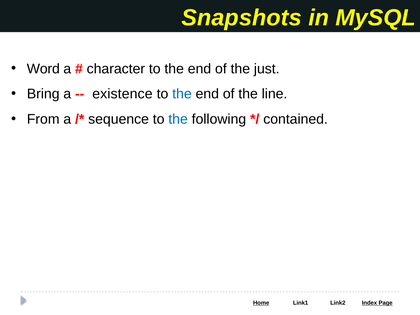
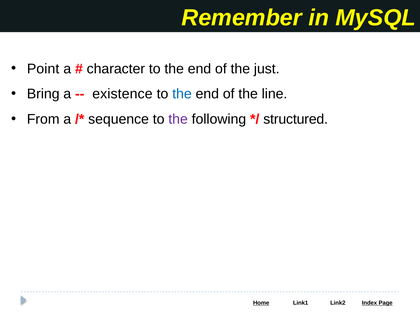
Snapshots: Snapshots -> Remember
Word: Word -> Point
the at (178, 119) colour: blue -> purple
contained: contained -> structured
